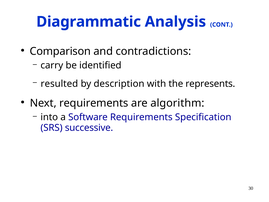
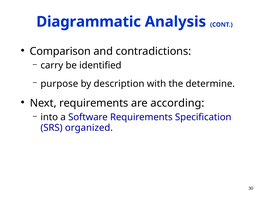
resulted: resulted -> purpose
represents: represents -> determine
algorithm: algorithm -> according
successive: successive -> organized
